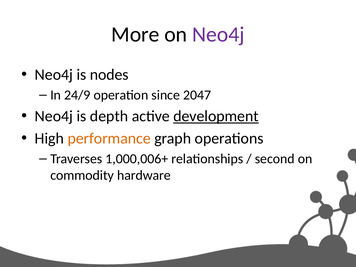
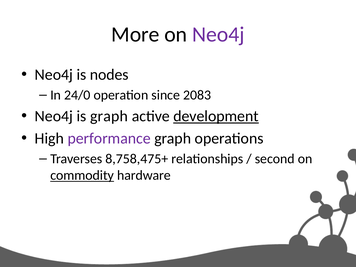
24/9: 24/9 -> 24/0
2047: 2047 -> 2083
is depth: depth -> graph
performance colour: orange -> purple
1,000,006+: 1,000,006+ -> 8,758,475+
commodity underline: none -> present
